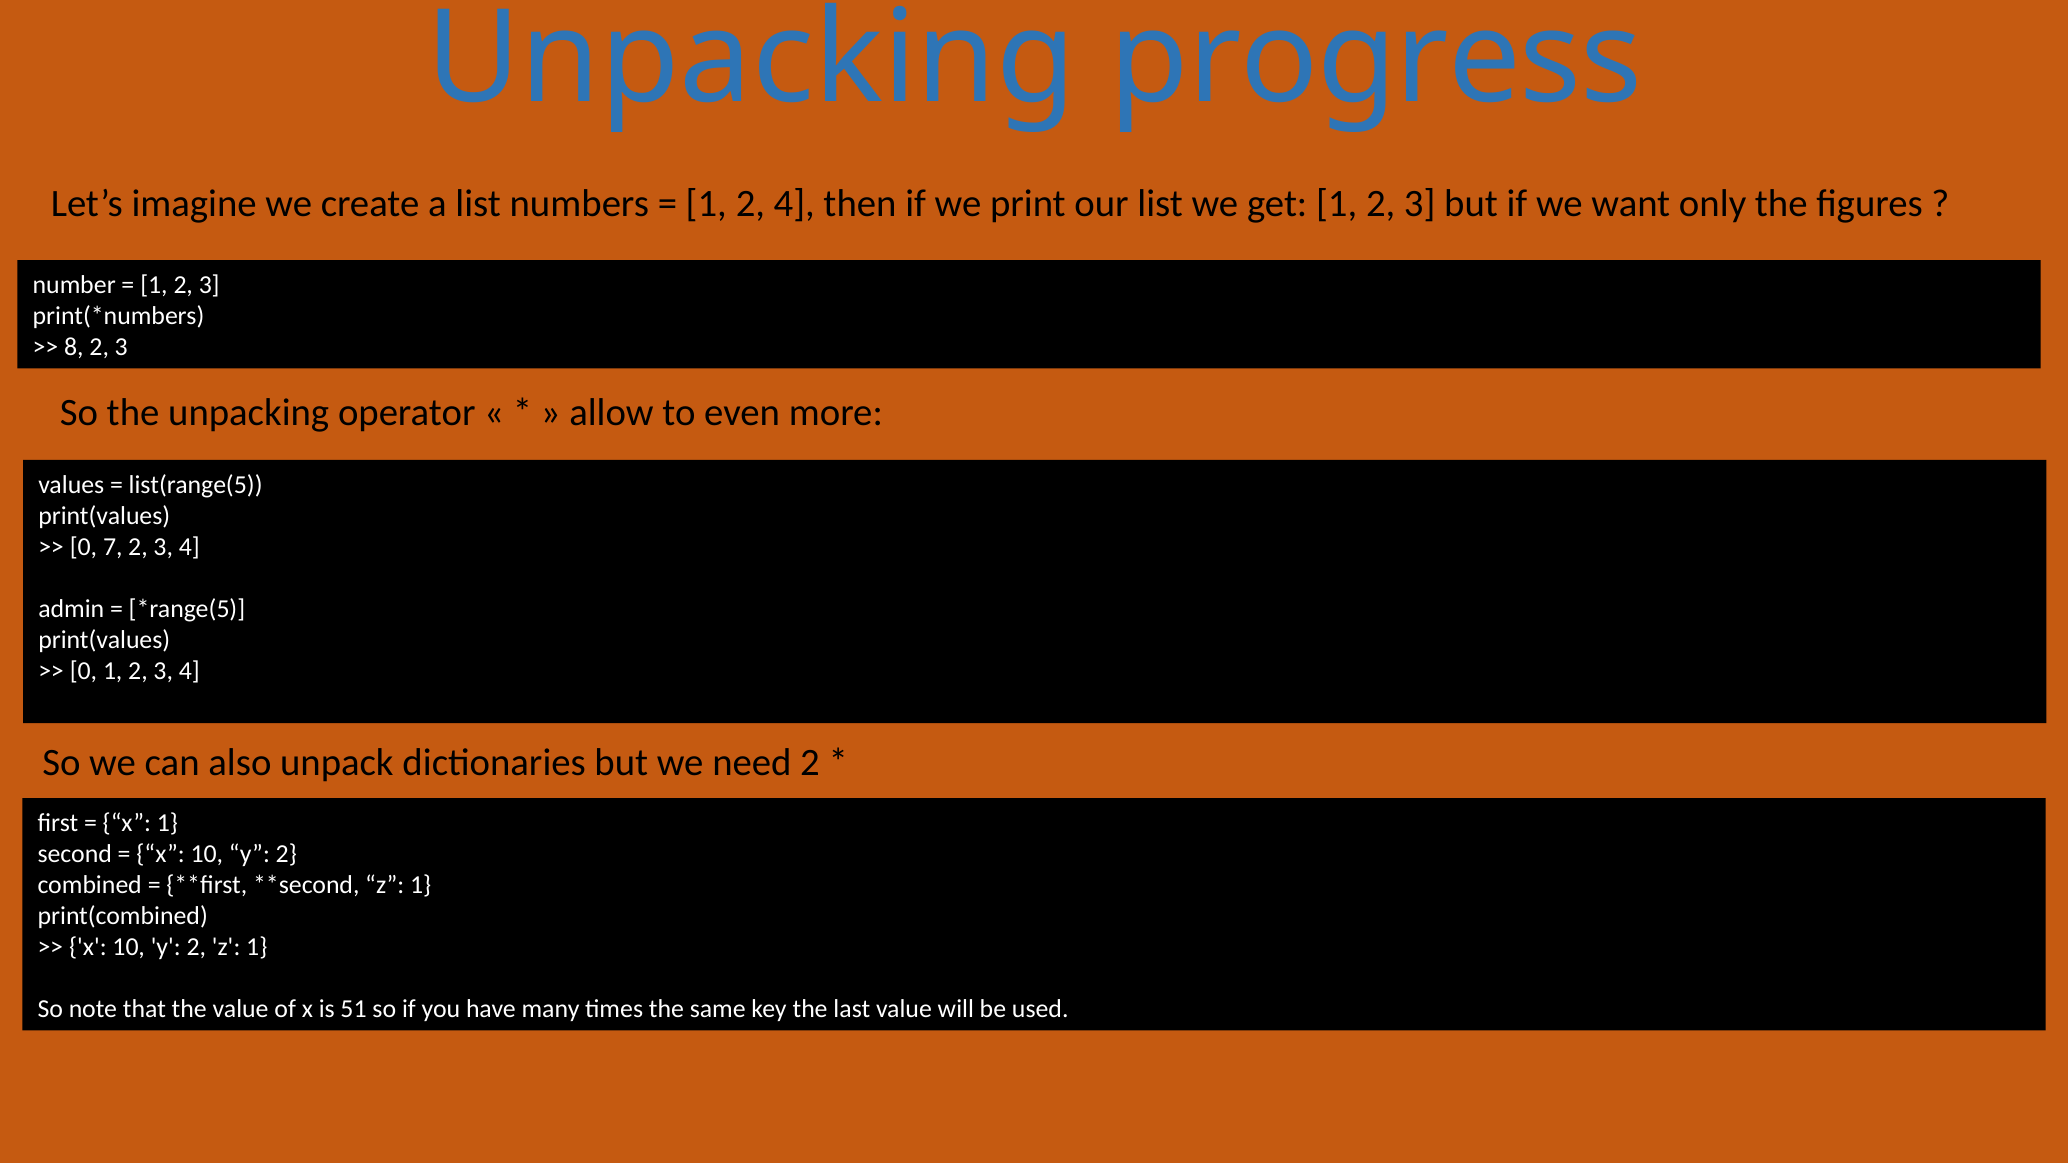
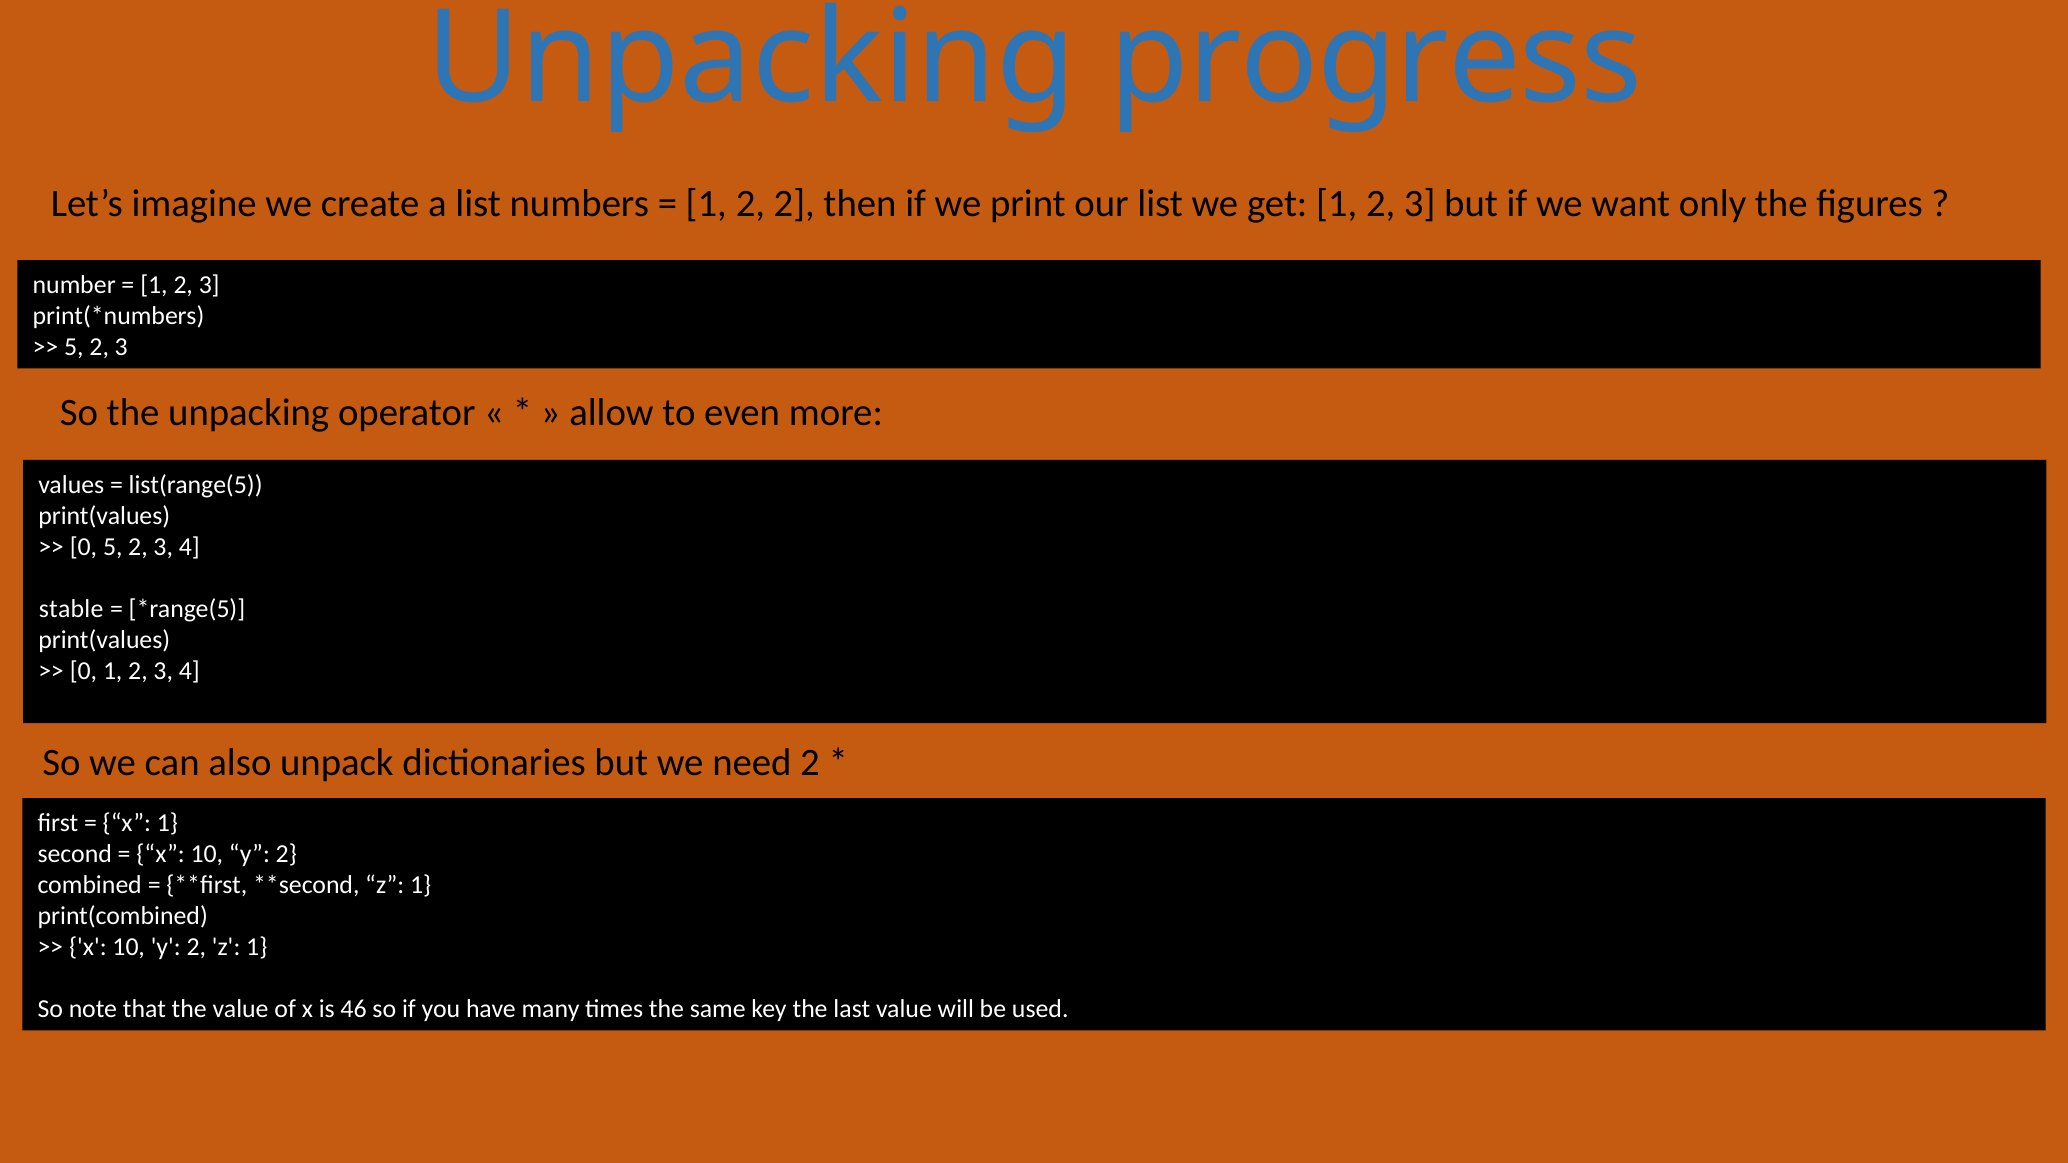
2 4: 4 -> 2
8 at (74, 347): 8 -> 5
0 7: 7 -> 5
admin: admin -> stable
51: 51 -> 46
